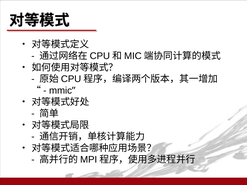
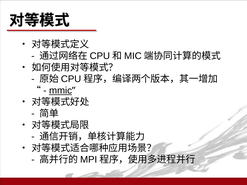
mmic underline: none -> present
